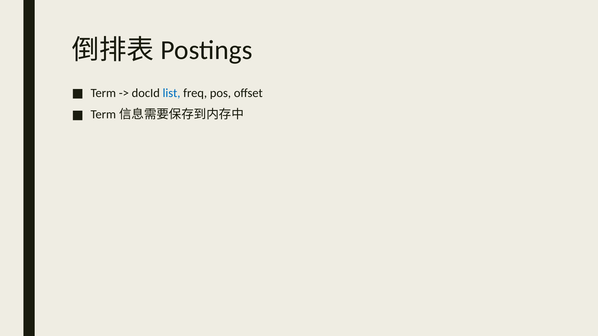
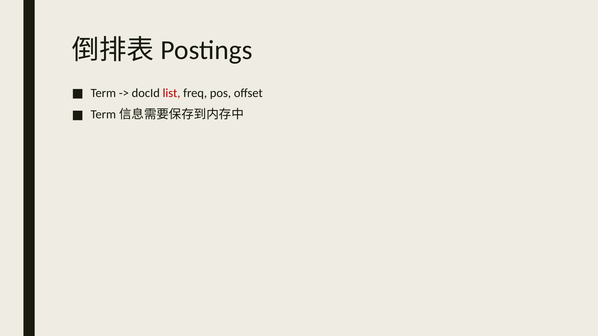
list colour: blue -> red
